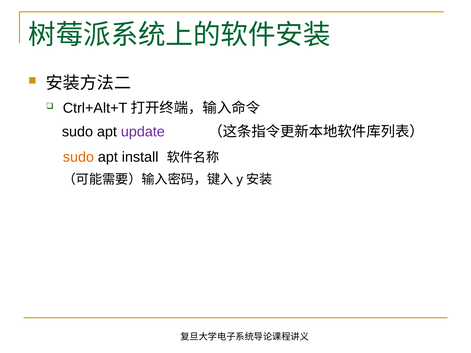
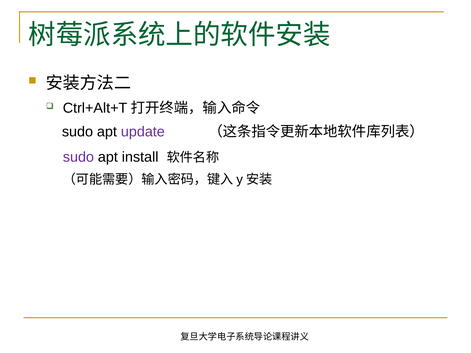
sudo at (78, 157) colour: orange -> purple
